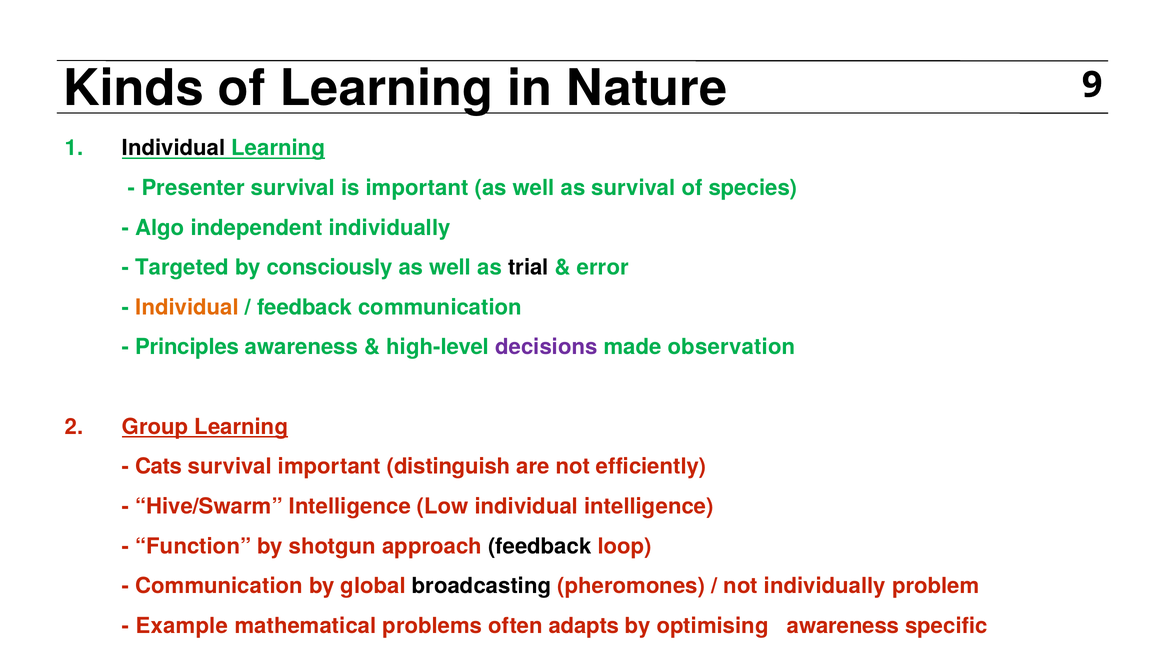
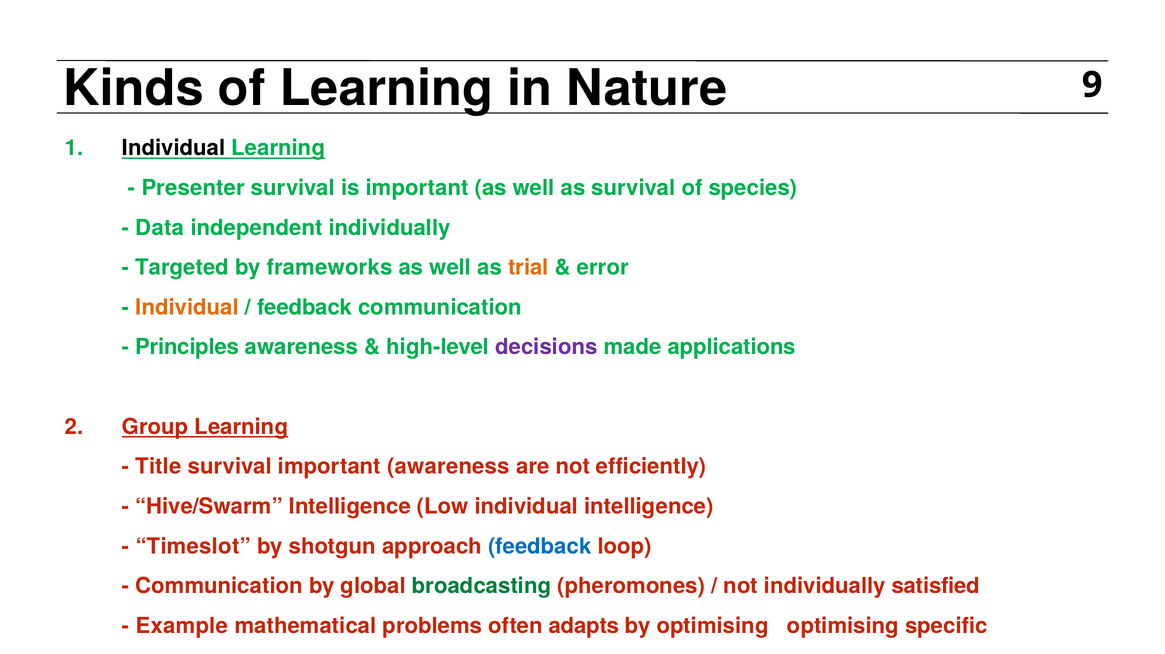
Algo: Algo -> Data
consciously: consciously -> frameworks
trial colour: black -> orange
observation: observation -> applications
Cats: Cats -> Title
important distinguish: distinguish -> awareness
Function: Function -> Timeslot
feedback at (540, 546) colour: black -> blue
broadcasting colour: black -> green
problem: problem -> satisfied
optimising awareness: awareness -> optimising
